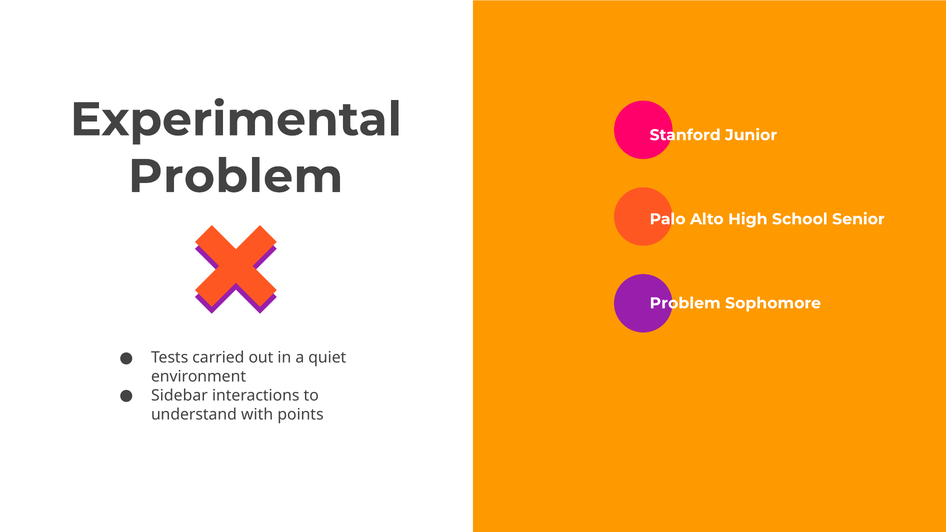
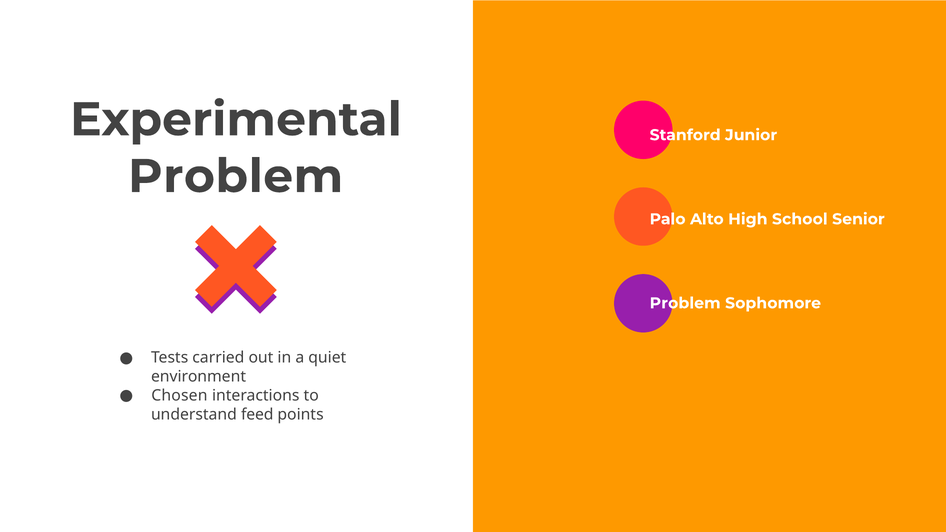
Sidebar: Sidebar -> Chosen
with: with -> feed
